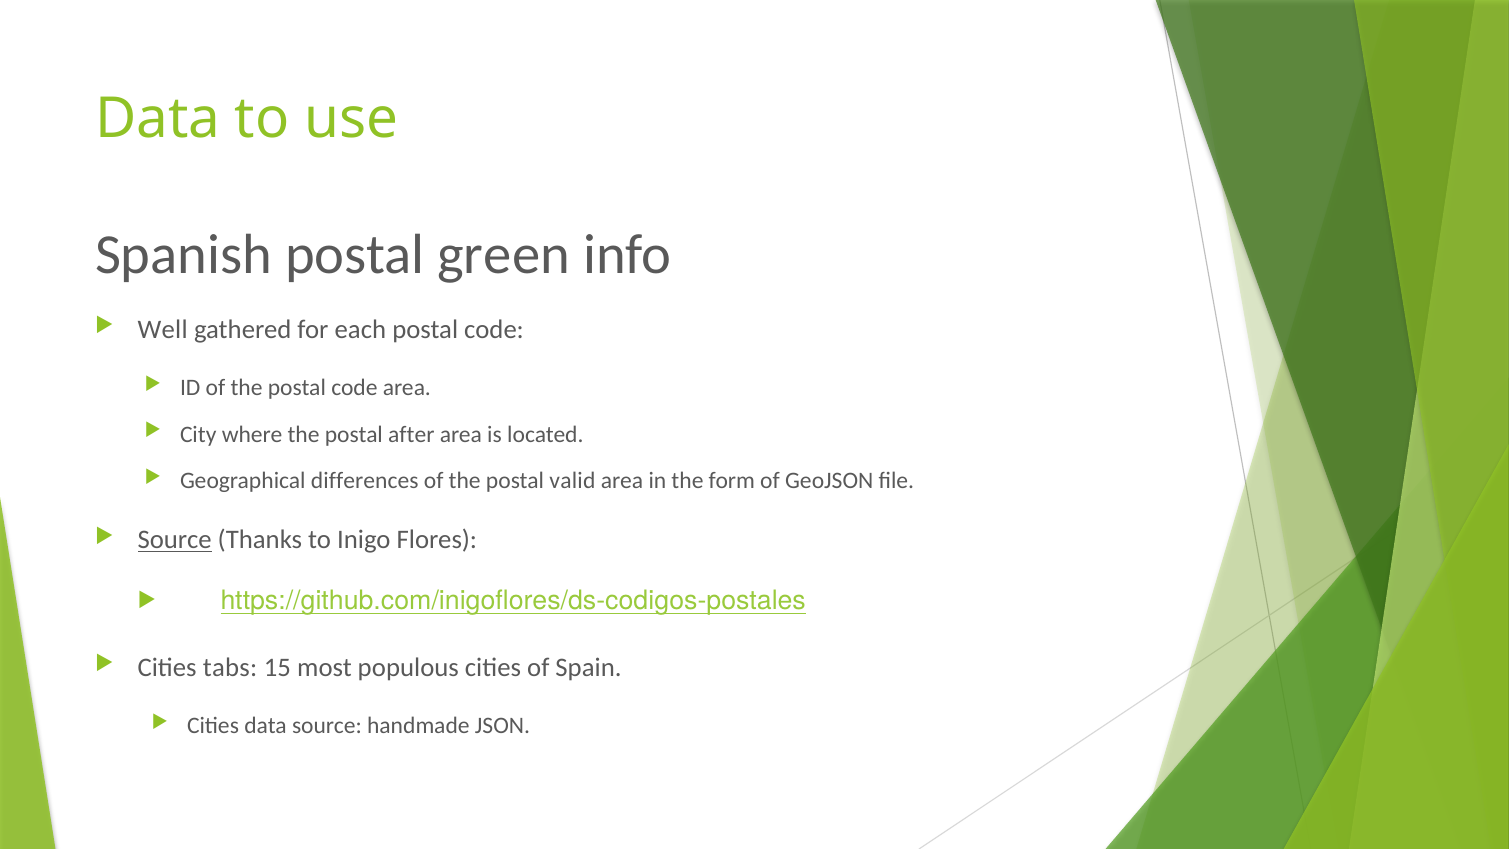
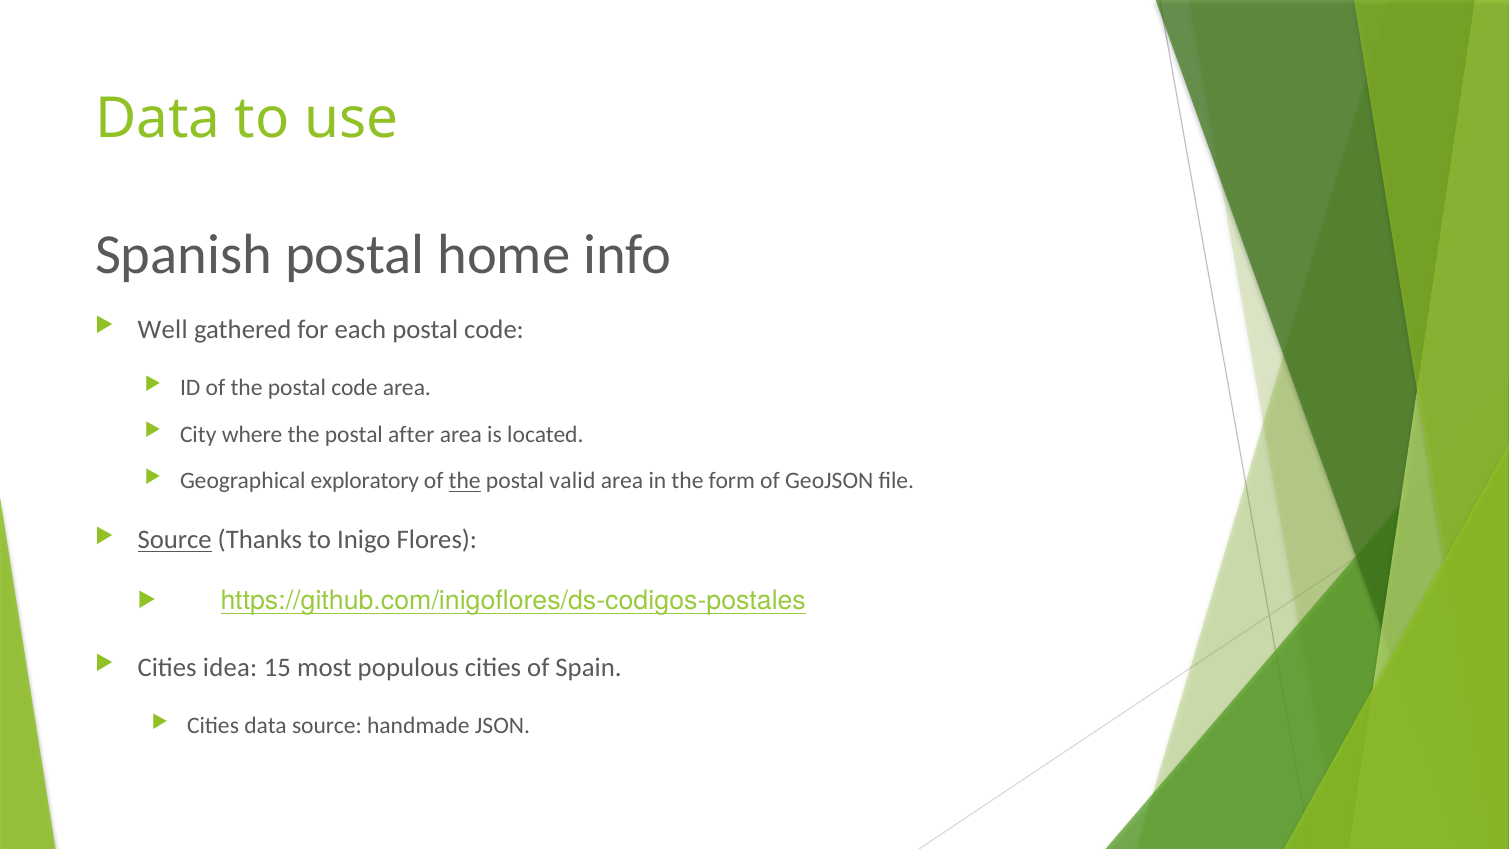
green: green -> home
differences: differences -> exploratory
the at (465, 481) underline: none -> present
tabs: tabs -> idea
